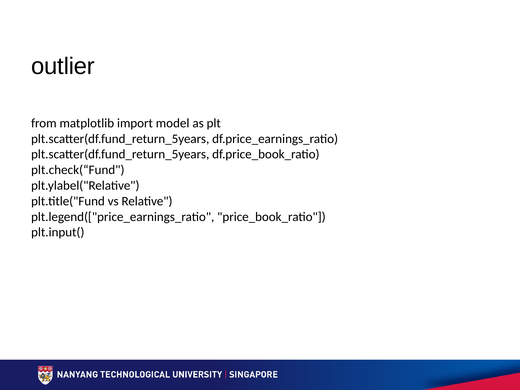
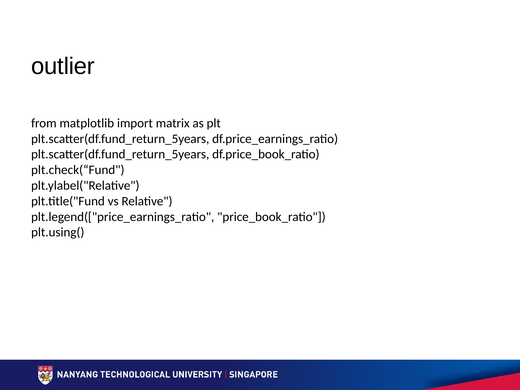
model: model -> matrix
plt.input(: plt.input( -> plt.using(
